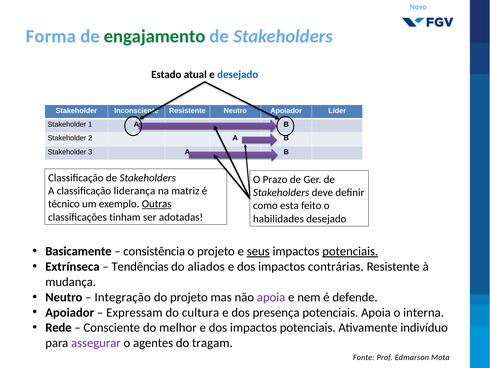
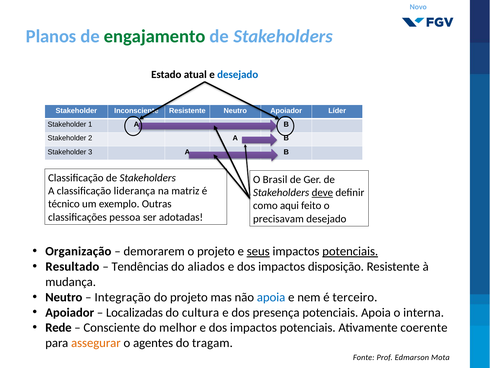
Forma: Forma -> Planos
Prazo: Prazo -> Brasil
deve underline: none -> present
Outras underline: present -> none
esta: esta -> aqui
tinham: tinham -> pessoa
habilidades: habilidades -> precisavam
Basicamente: Basicamente -> Organização
consistência: consistência -> demorarem
Extrínseca: Extrínseca -> Resultado
contrárias: contrárias -> disposição
apoia at (271, 297) colour: purple -> blue
defende: defende -> terceiro
Expressam: Expressam -> Localizadas
indivíduo: indivíduo -> coerente
assegurar colour: purple -> orange
